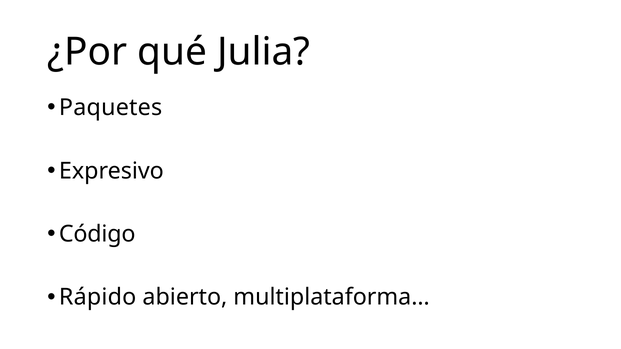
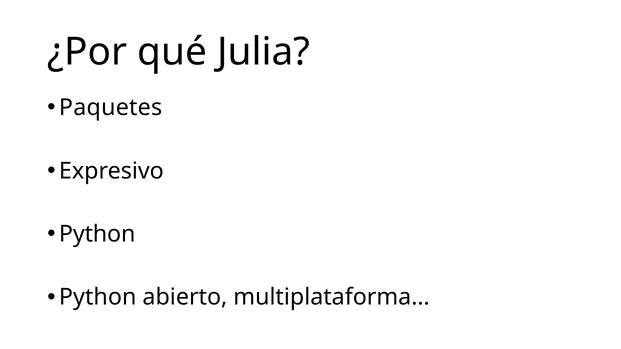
Código at (97, 234): Código -> Python
Rápido at (98, 297): Rápido -> Python
